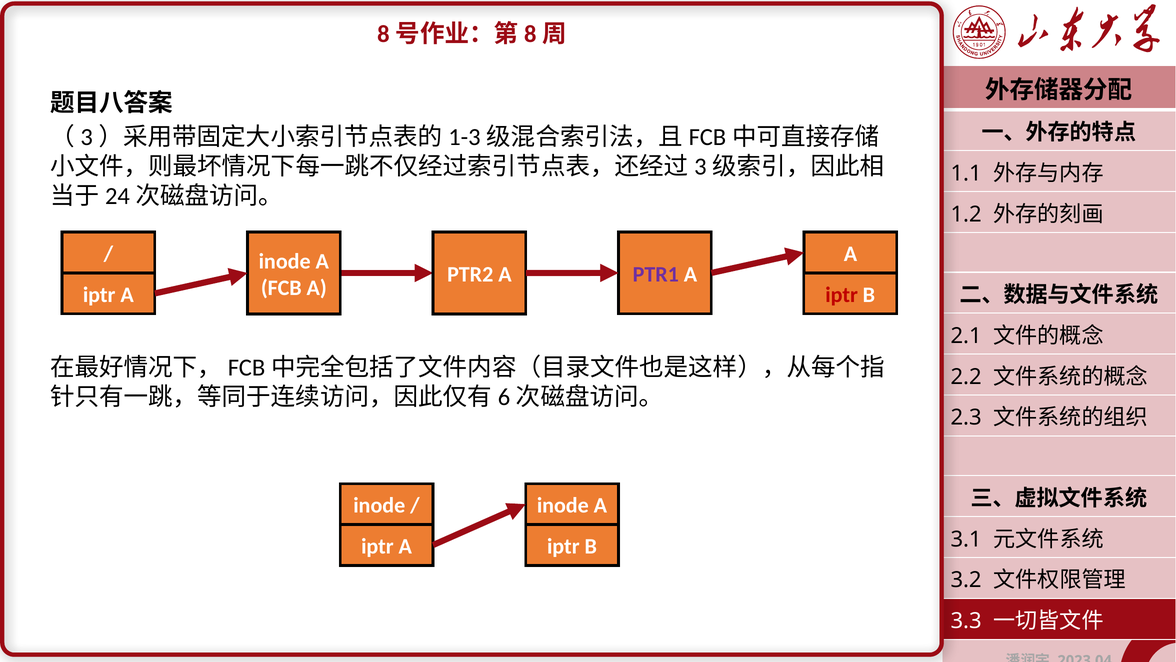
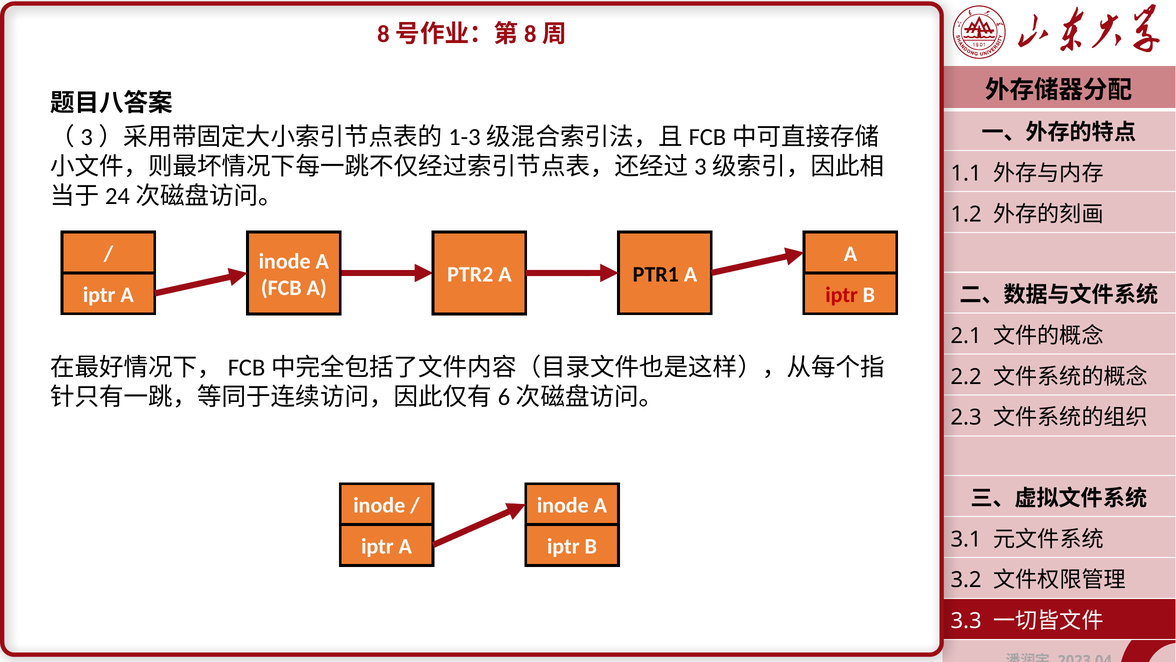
PTR1 colour: purple -> black
